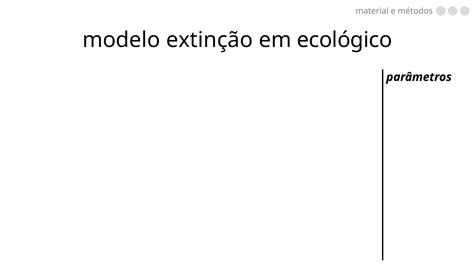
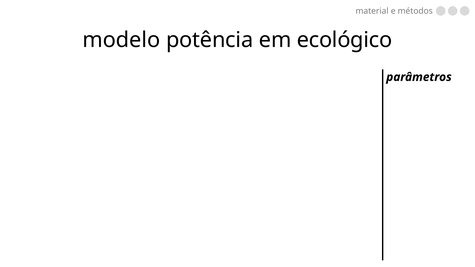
extinção: extinção -> potência
